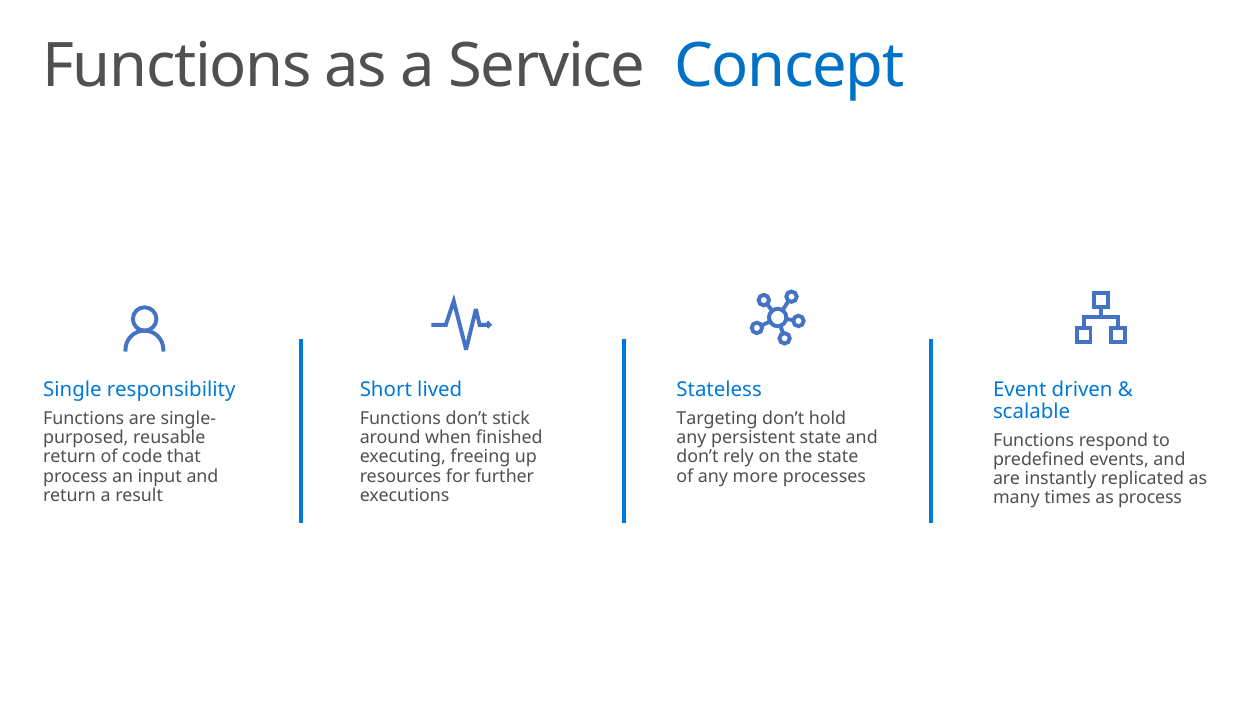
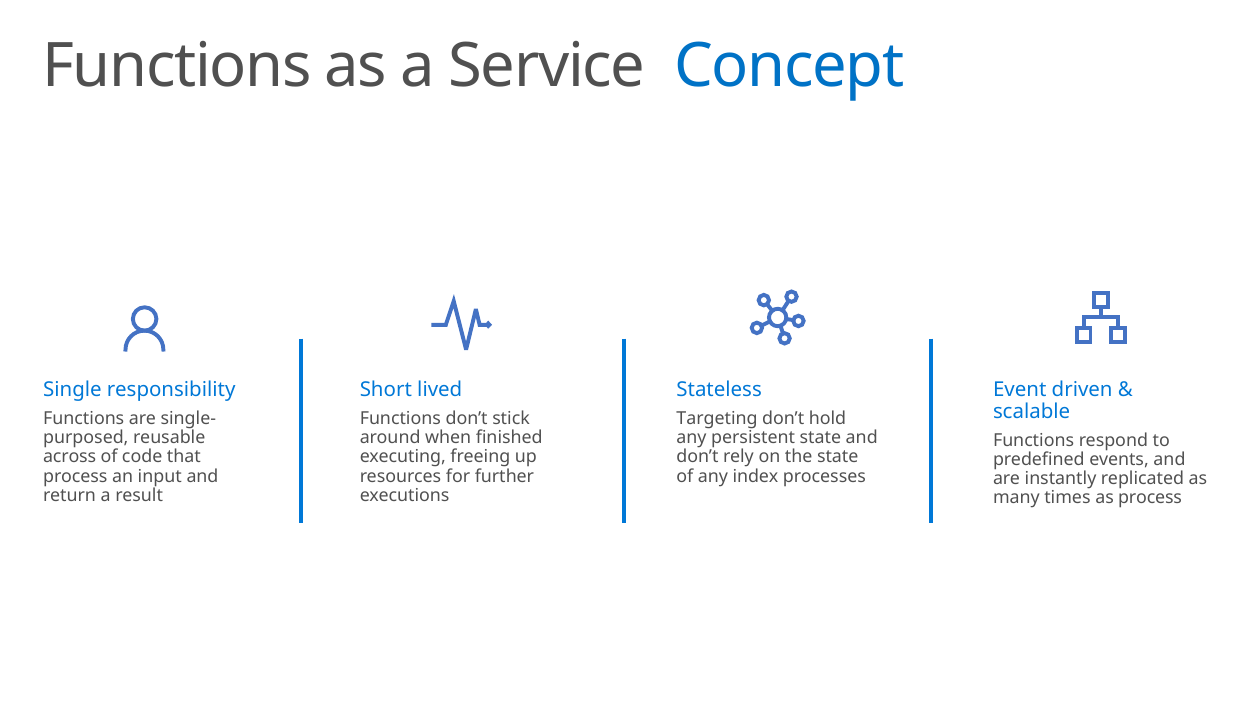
return at (70, 457): return -> across
more: more -> index
